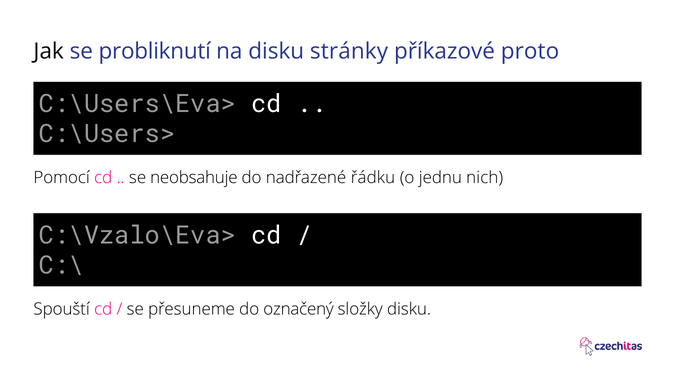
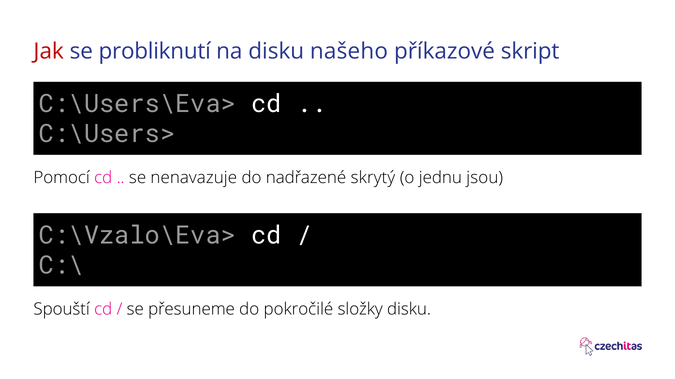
Jak colour: black -> red
stránky: stránky -> našeho
proto: proto -> skript
neobsahuje: neobsahuje -> nenavazuje
řádku: řádku -> skrytý
nich: nich -> jsou
označený: označený -> pokročilé
